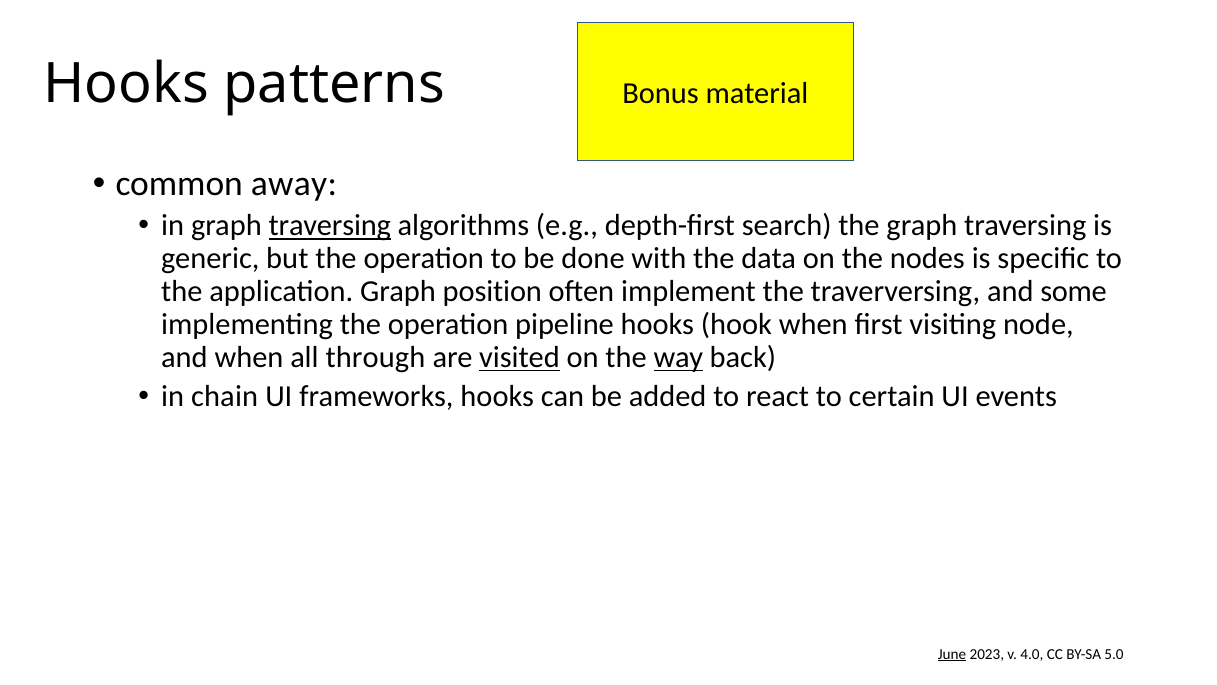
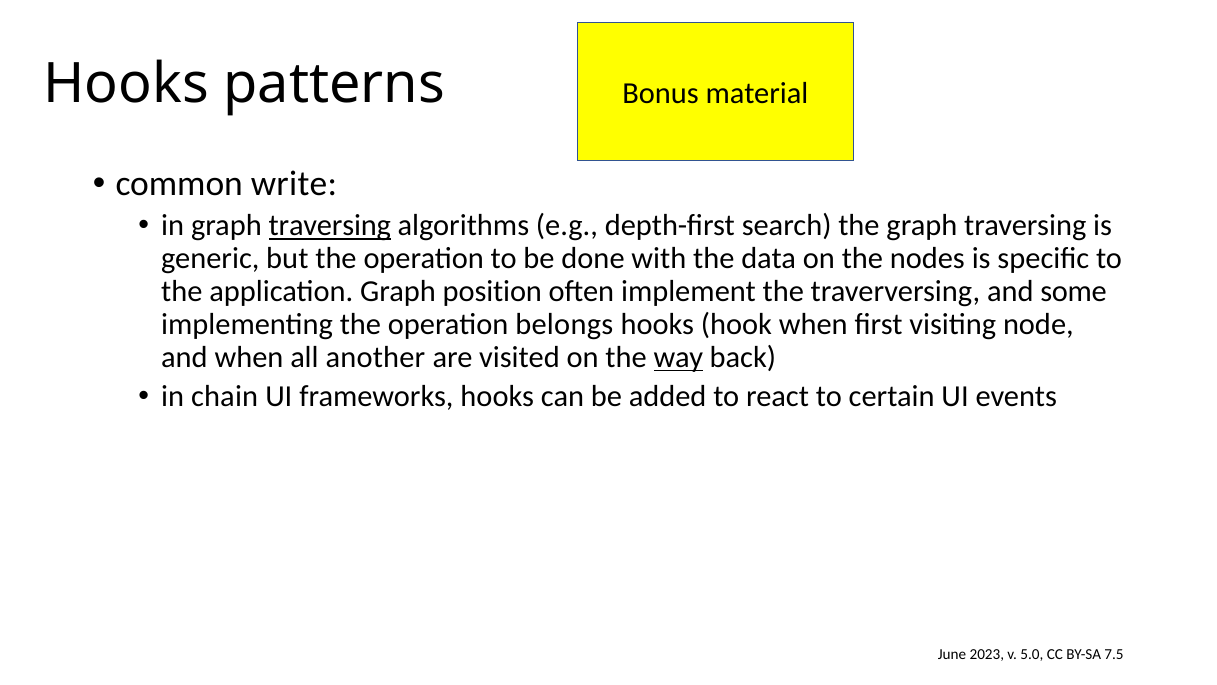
away: away -> write
pipeline: pipeline -> belongs
through: through -> another
visited underline: present -> none
June underline: present -> none
4.0: 4.0 -> 5.0
5.0: 5.0 -> 7.5
